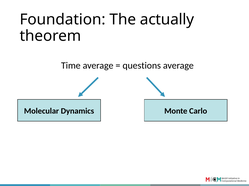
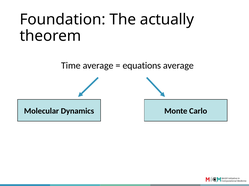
questions: questions -> equations
